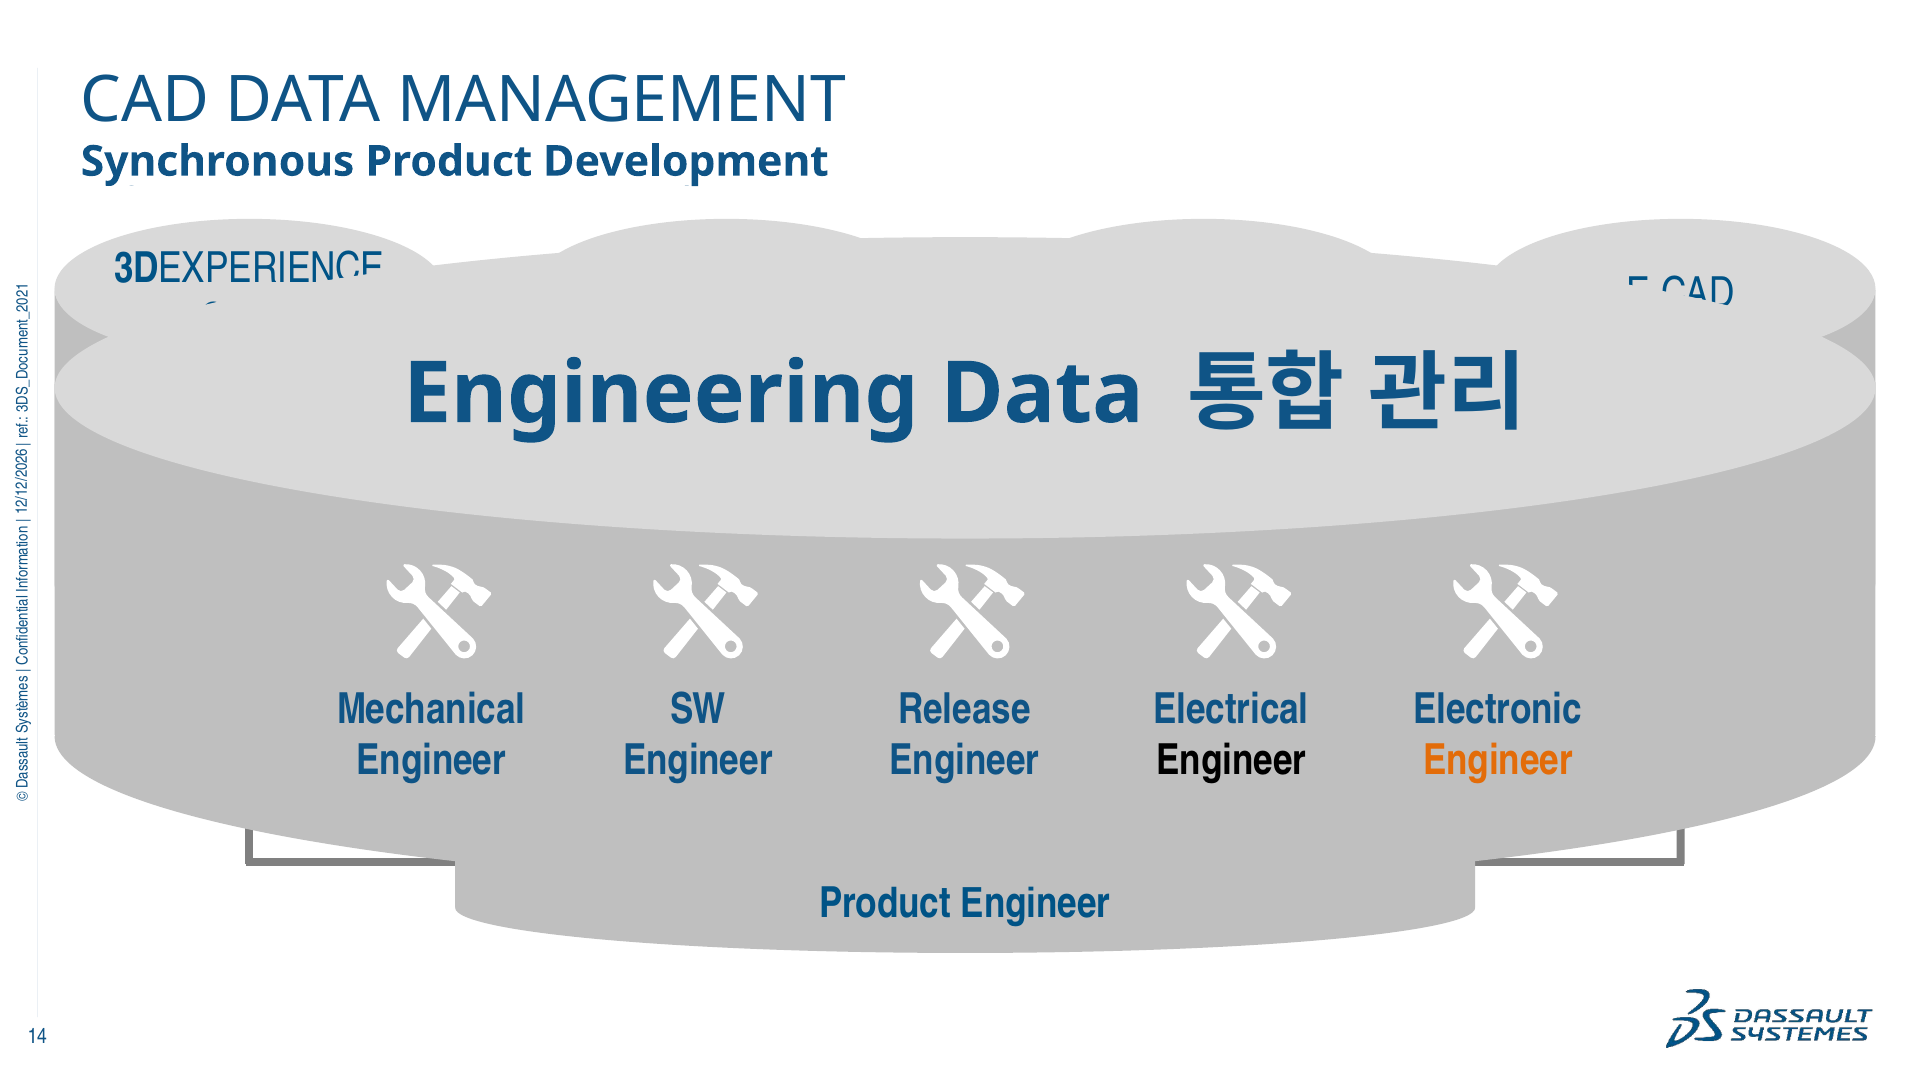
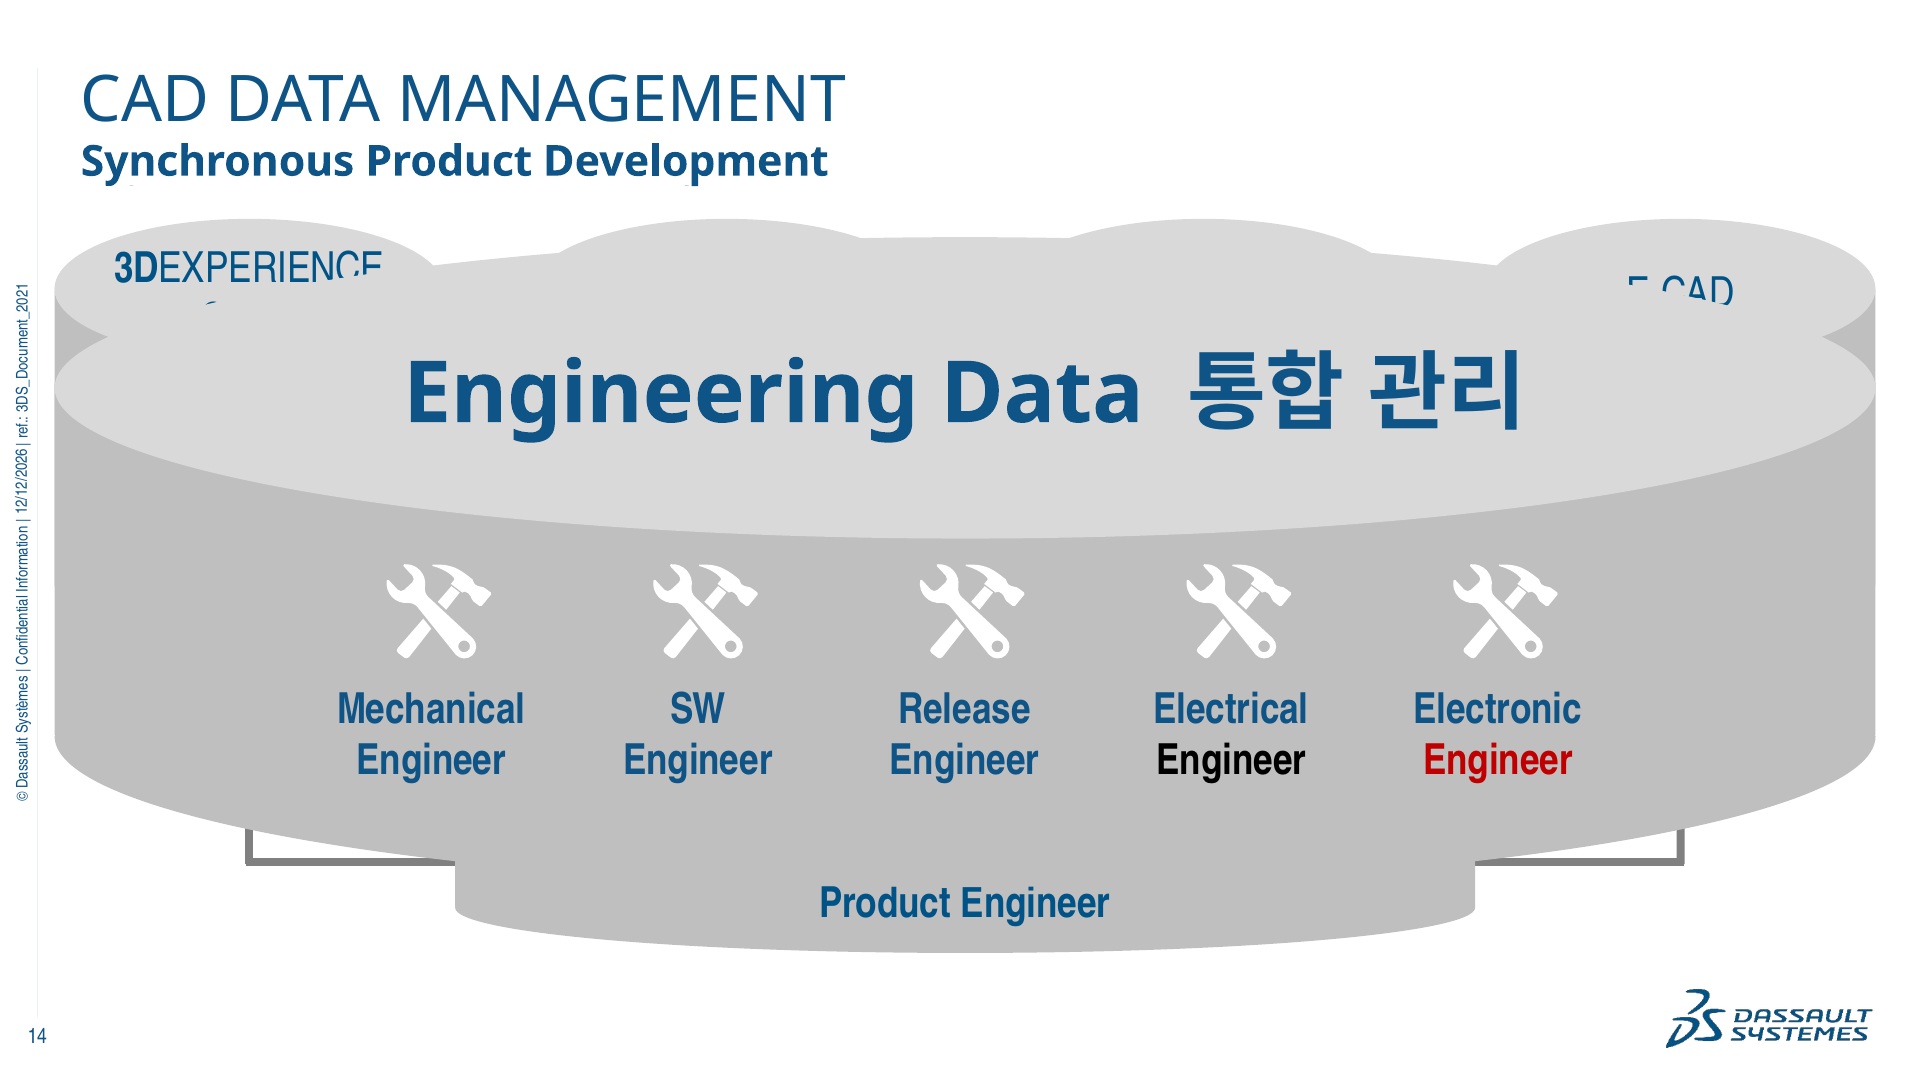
Engineer at (1498, 760) colour: orange -> red
